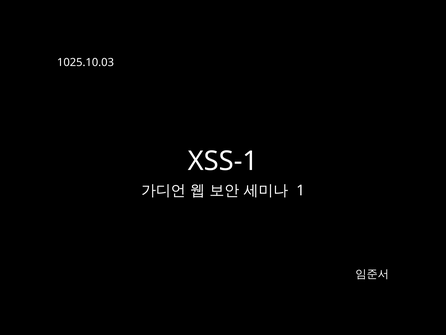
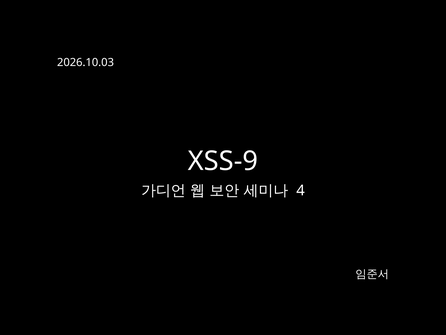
1025.10.03: 1025.10.03 -> 2026.10.03
XSS-1: XSS-1 -> XSS-9
1: 1 -> 4
